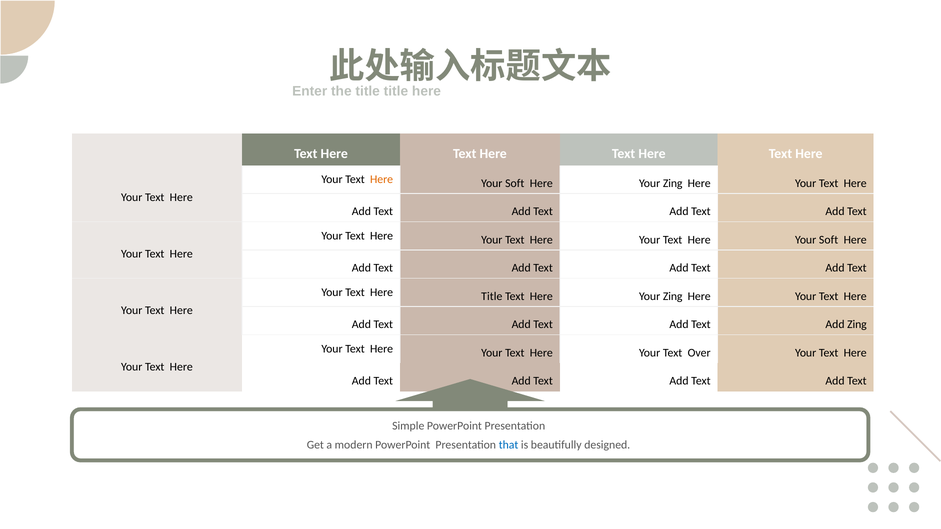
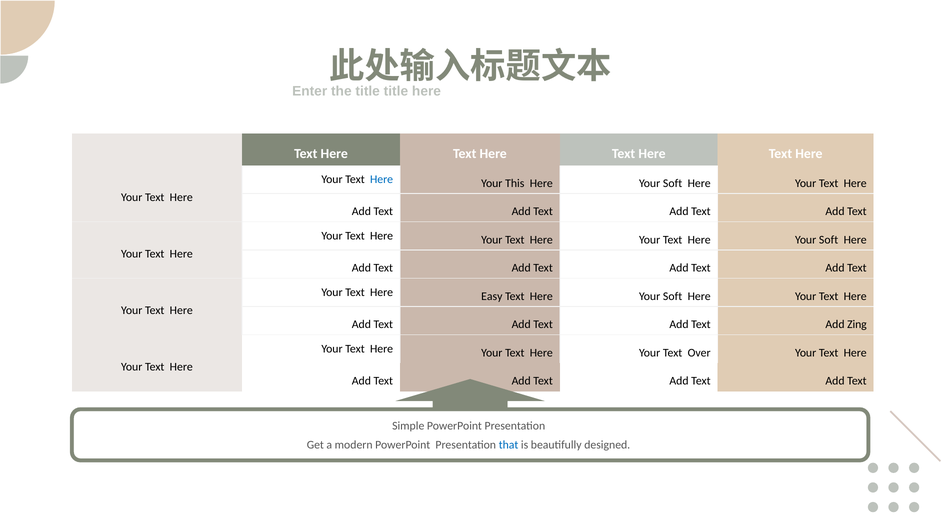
Here at (382, 180) colour: orange -> blue
Soft at (515, 183): Soft -> This
Zing at (673, 183): Zing -> Soft
Here Title: Title -> Easy
Zing at (673, 296): Zing -> Soft
